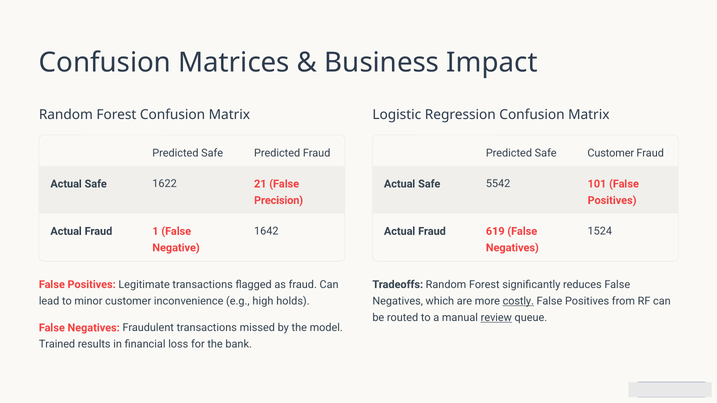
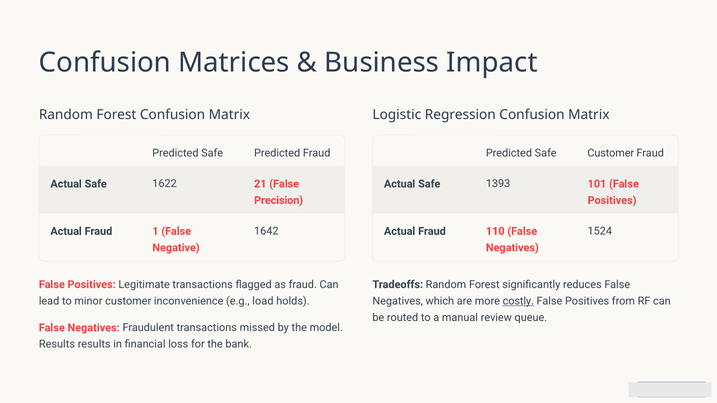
5542: 5542 -> 1393
619: 619 -> 110
high: high -> load
review underline: present -> none
Trained at (57, 344): Trained -> Results
